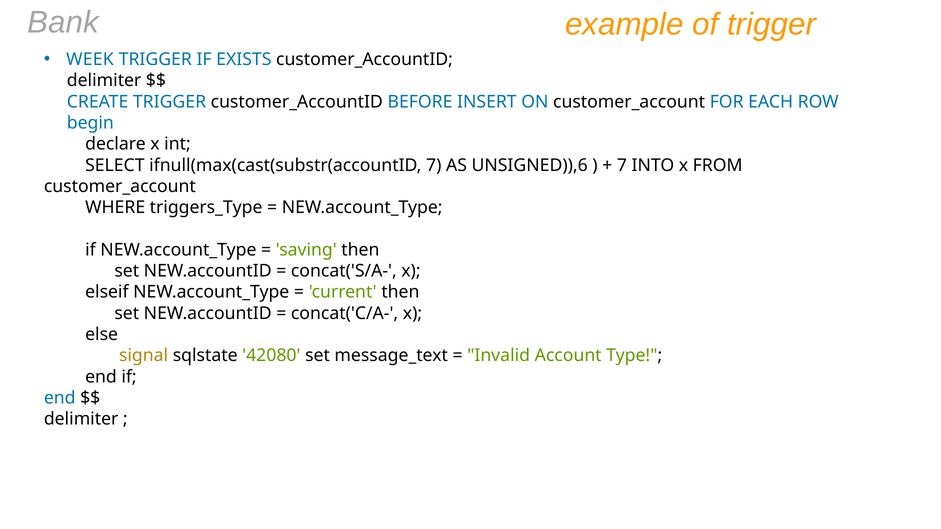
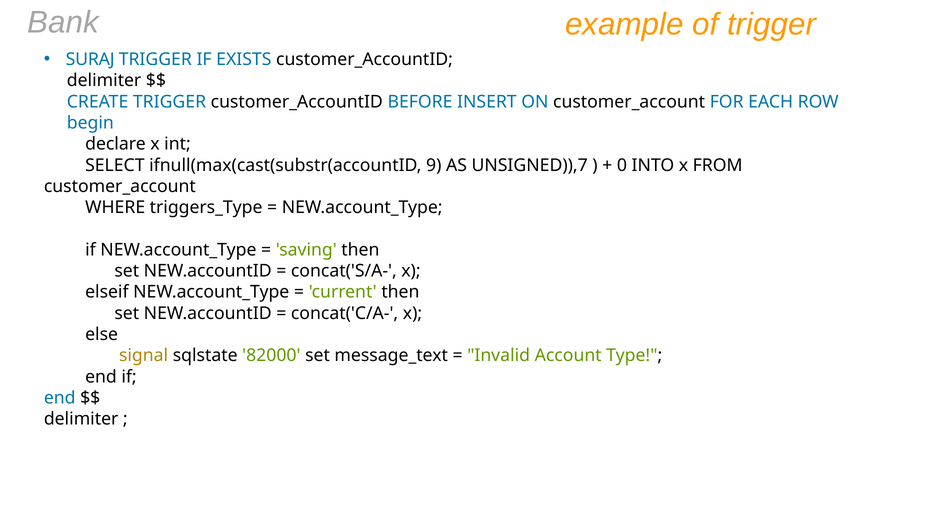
WEEK: WEEK -> SURAJ
ifnull(max(cast(substr(accountID 7: 7 -> 9
UNSIGNED)),6: UNSIGNED)),6 -> UNSIGNED)),7
7 at (622, 165): 7 -> 0
42080: 42080 -> 82000
